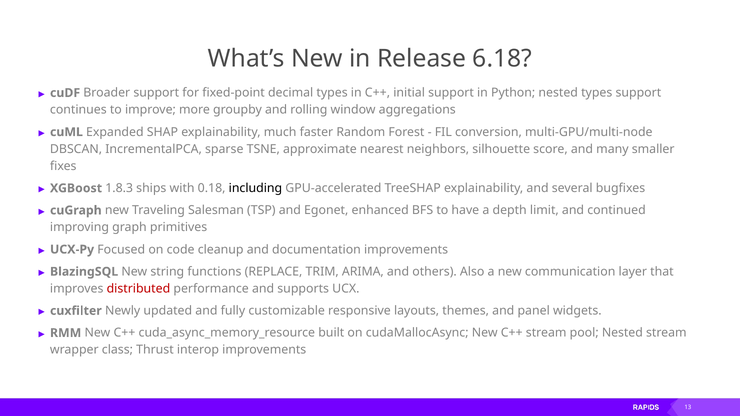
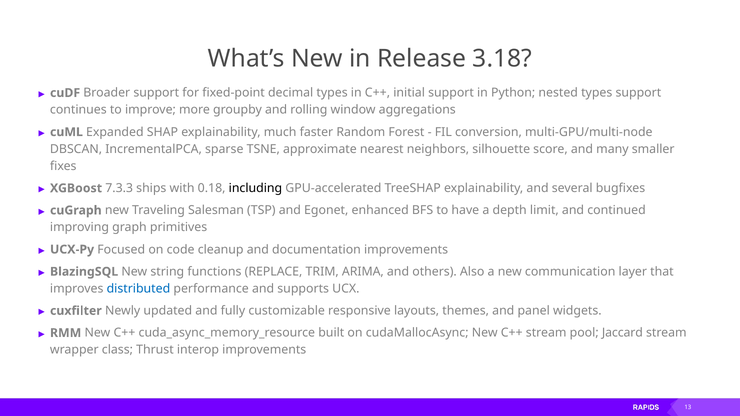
6.18: 6.18 -> 3.18
1.8.3: 1.8.3 -> 7.3.3
distributed colour: red -> blue
pool Nested: Nested -> Jaccard
